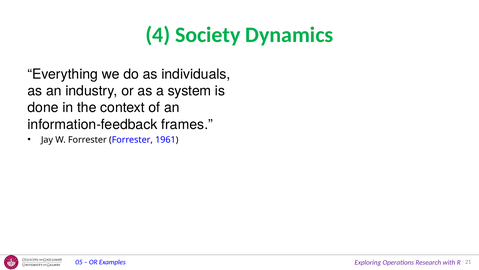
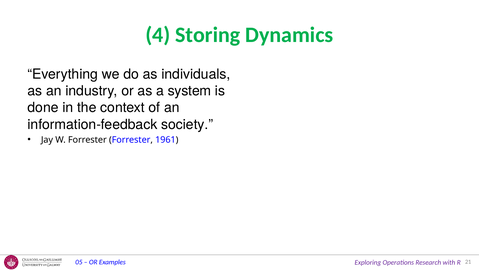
Society: Society -> Storing
frames: frames -> society
